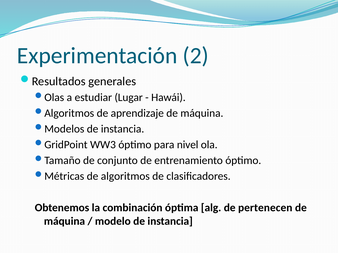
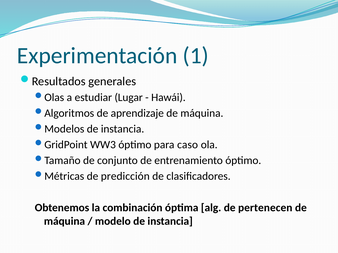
2: 2 -> 1
nivel: nivel -> caso
algoritmos: algoritmos -> predicción
